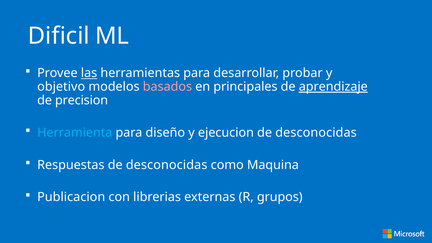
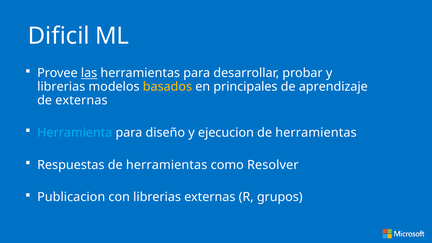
objetivo at (61, 87): objetivo -> librerias
basados colour: pink -> yellow
aprendizaje underline: present -> none
de precision: precision -> externas
ejecucion de desconocidas: desconocidas -> herramientas
desconocidas at (167, 165): desconocidas -> herramientas
Maquina: Maquina -> Resolver
